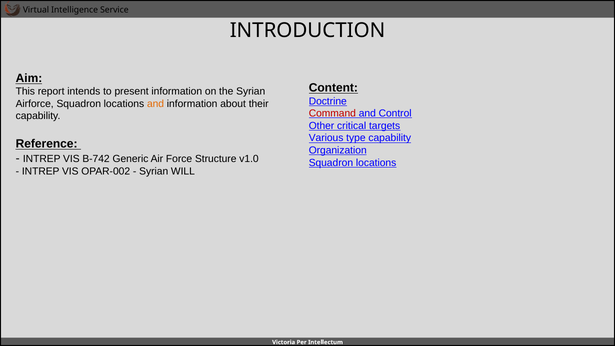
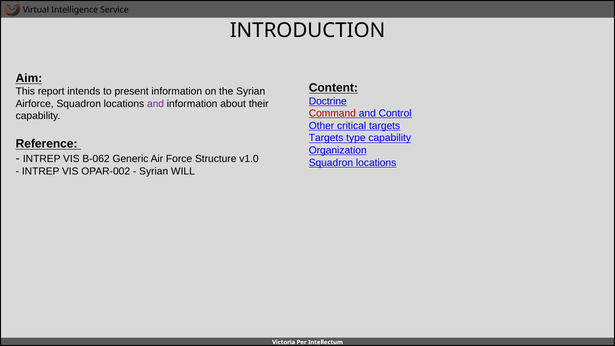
and at (156, 104) colour: orange -> purple
Various at (326, 138): Various -> Targets
B-742: B-742 -> B-062
